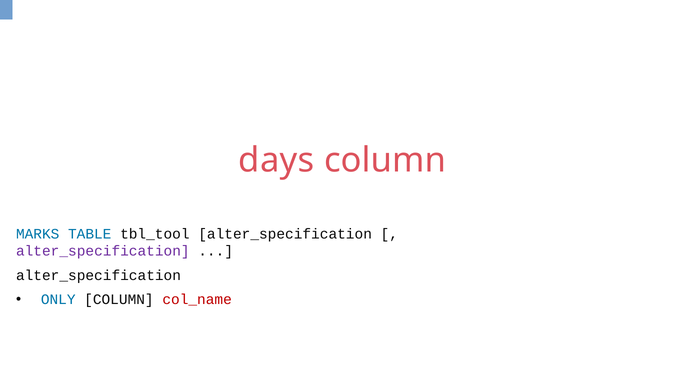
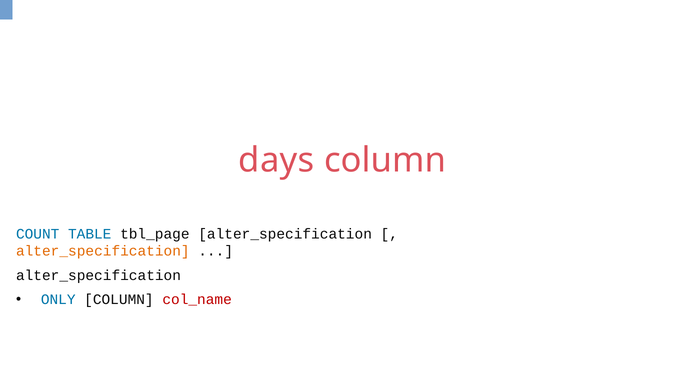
MARKS: MARKS -> COUNT
tbl_tool: tbl_tool -> tbl_page
alter_specification at (103, 251) colour: purple -> orange
